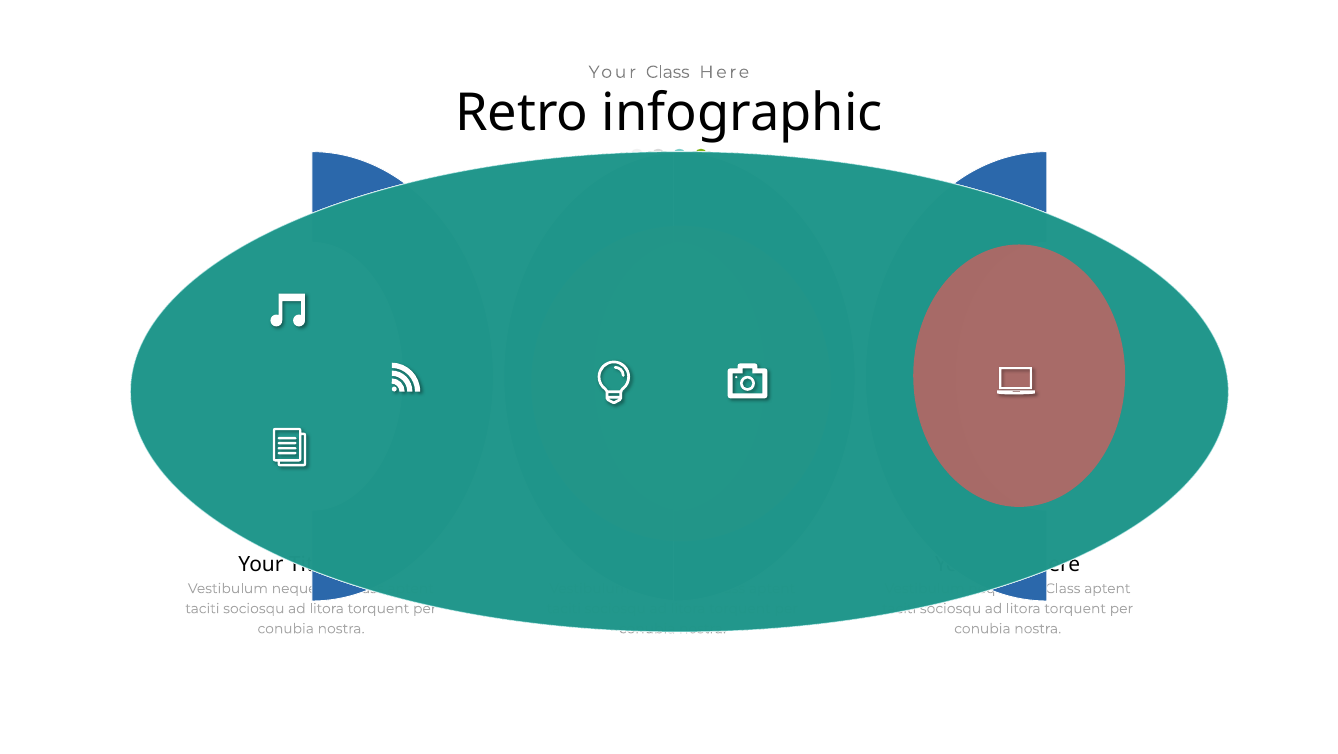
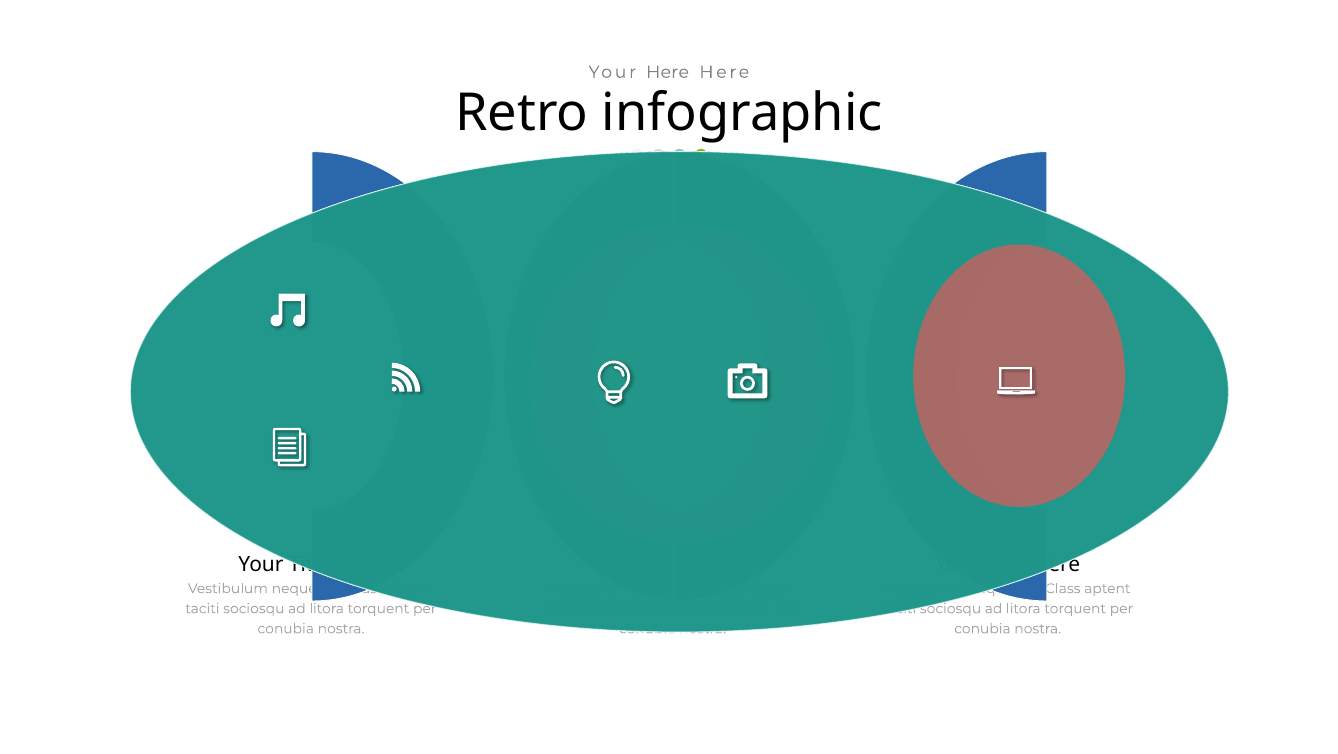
Your Class: Class -> Here
